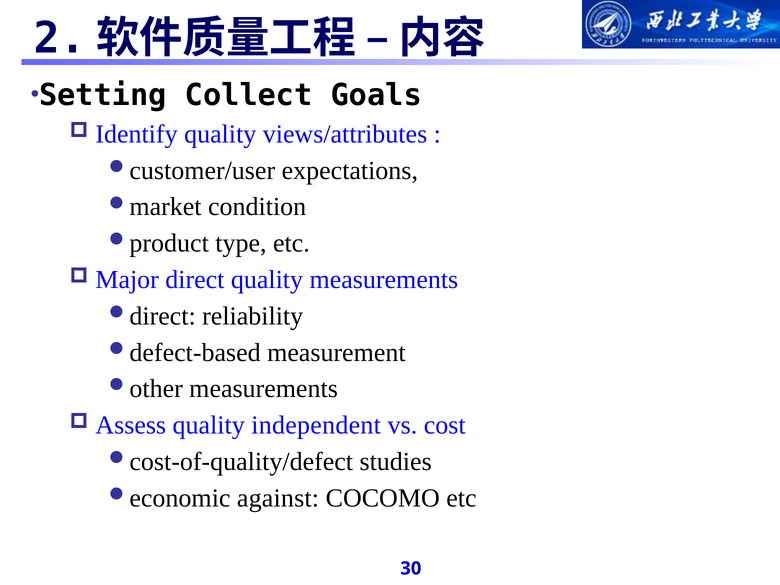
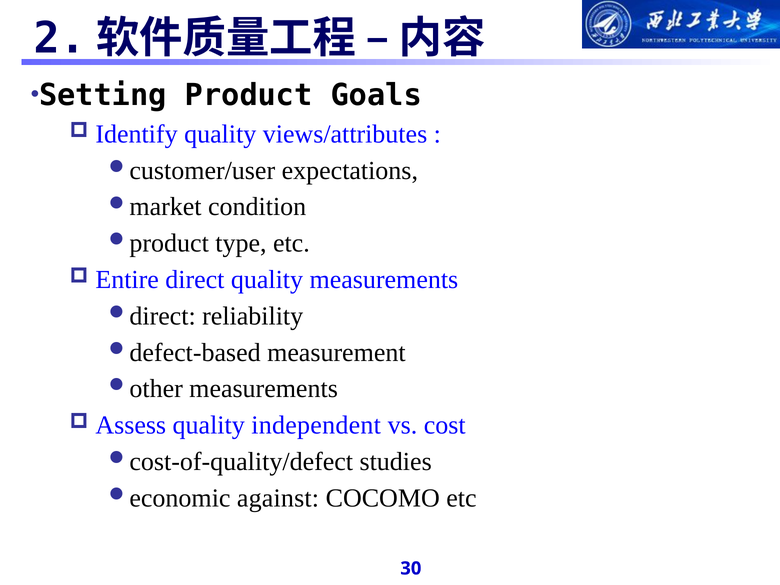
Collect: Collect -> Product
Major: Major -> Entire
